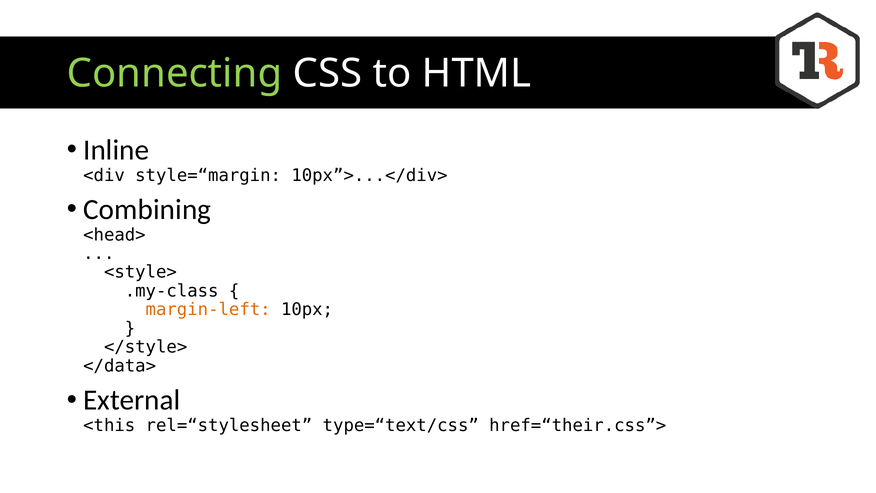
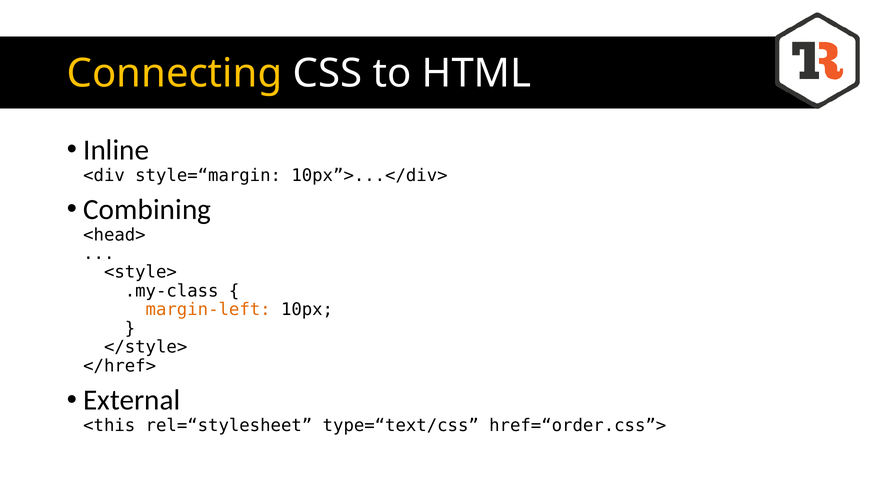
Connecting colour: light green -> yellow
</data>: </data> -> </href>
href=“their.css”>: href=“their.css”> -> href=“order.css”>
